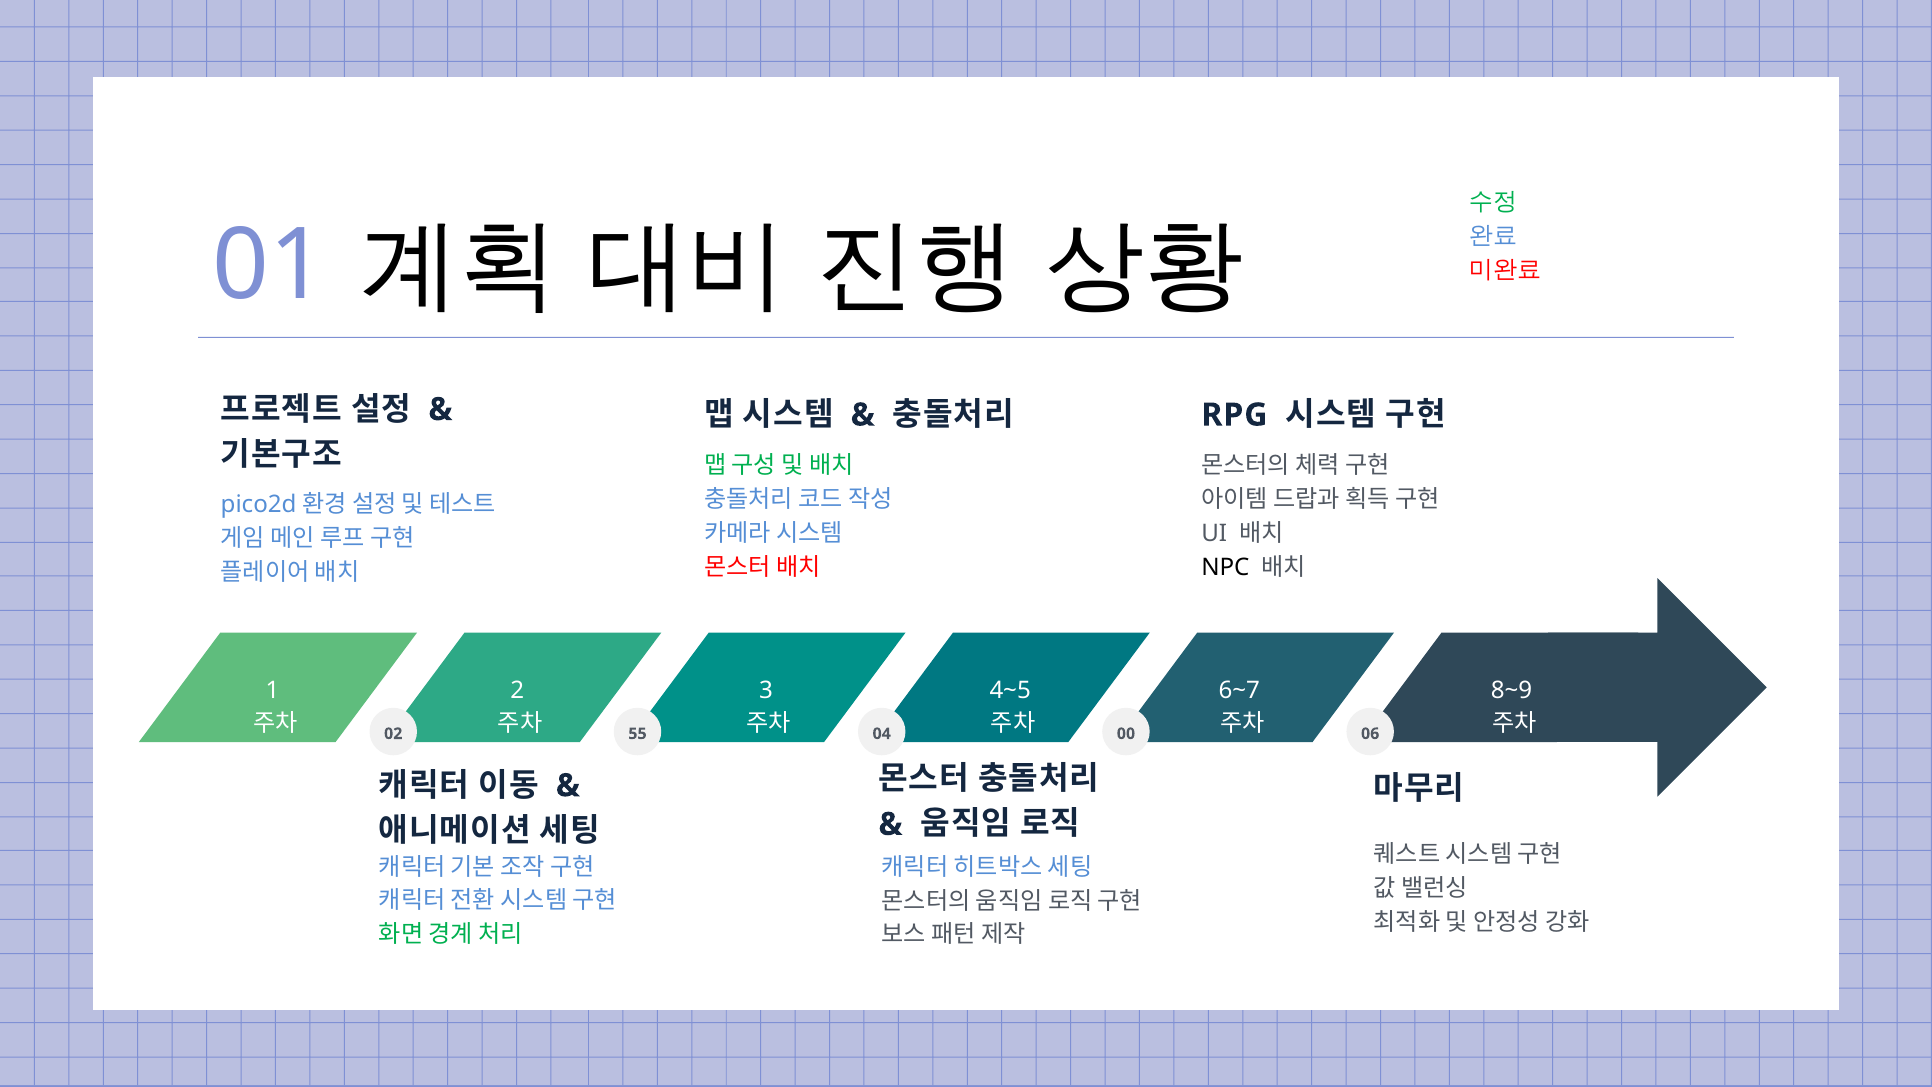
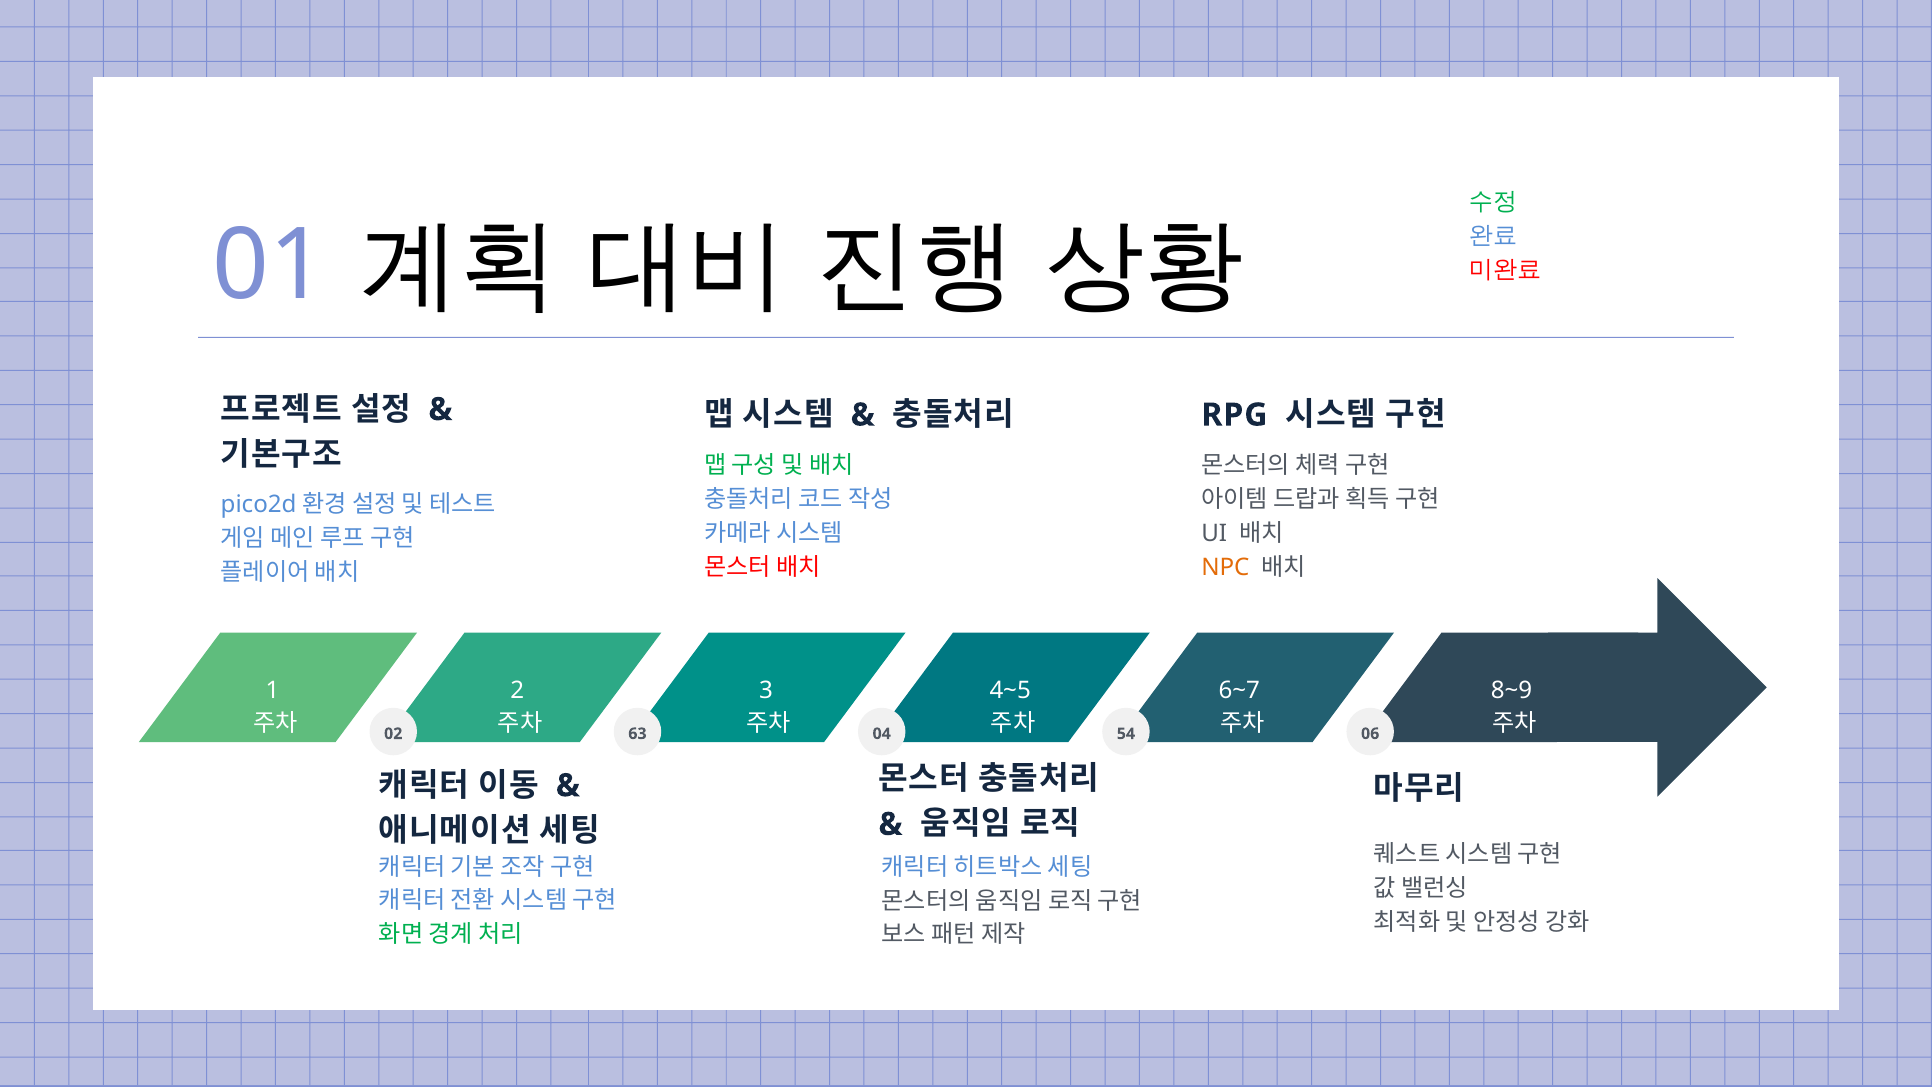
NPC colour: black -> orange
55: 55 -> 63
00: 00 -> 54
